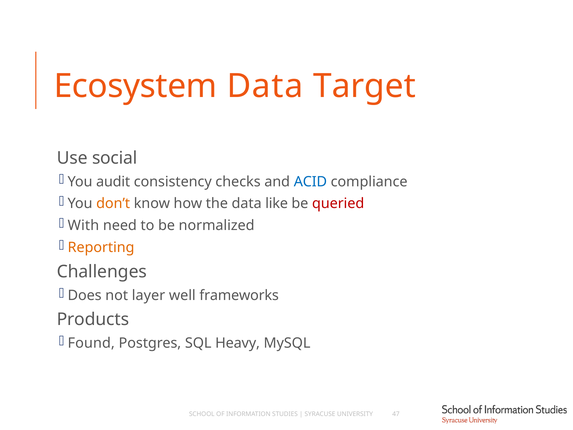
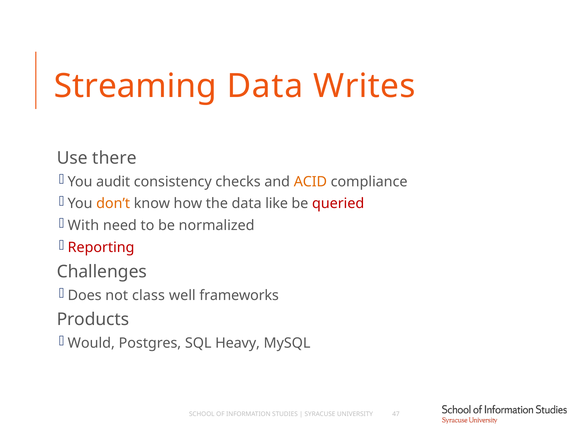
Ecosystem: Ecosystem -> Streaming
Target: Target -> Writes
social: social -> there
ACID colour: blue -> orange
Reporting colour: orange -> red
layer: layer -> class
Found: Found -> Would
